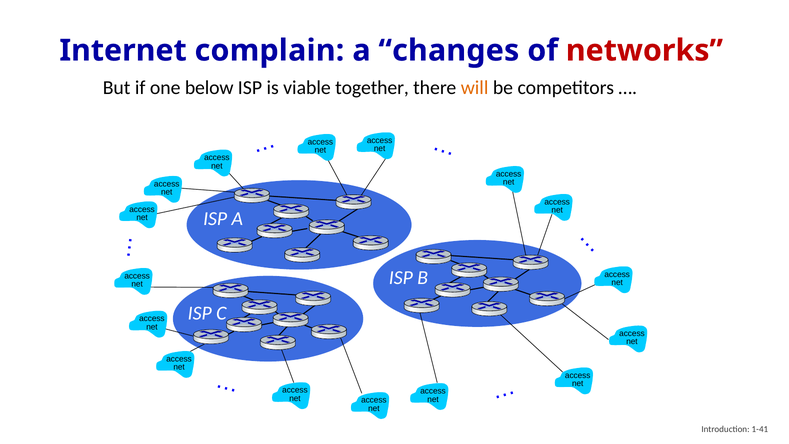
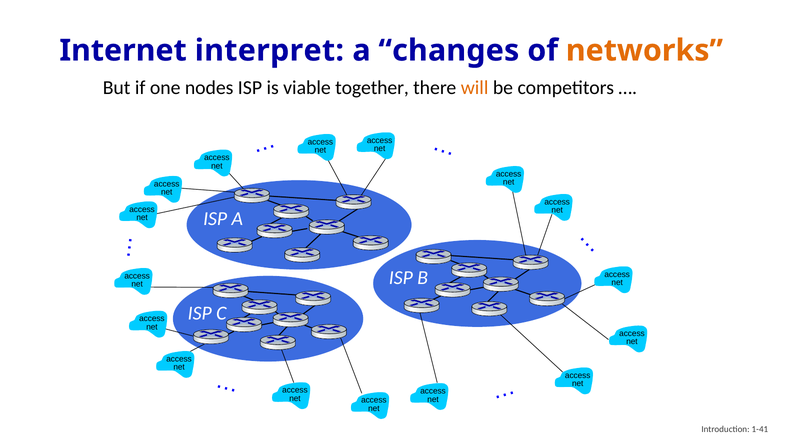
complain: complain -> interpret
networks colour: red -> orange
below: below -> nodes
